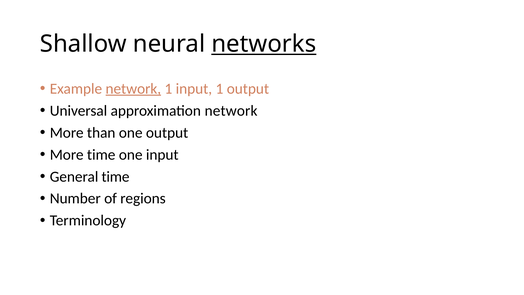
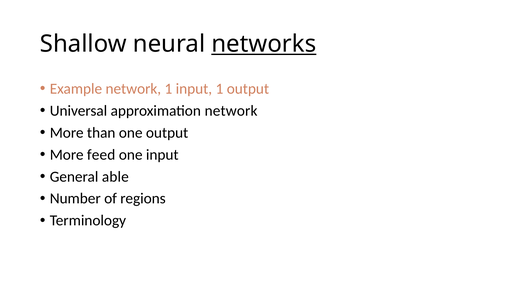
network at (133, 89) underline: present -> none
More time: time -> feed
General time: time -> able
